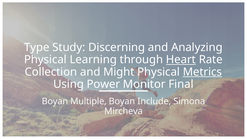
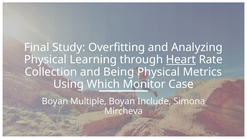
Type: Type -> Final
Discerning: Discerning -> Overfitting
Might: Might -> Being
Metrics underline: present -> none
Power: Power -> Which
Final: Final -> Case
